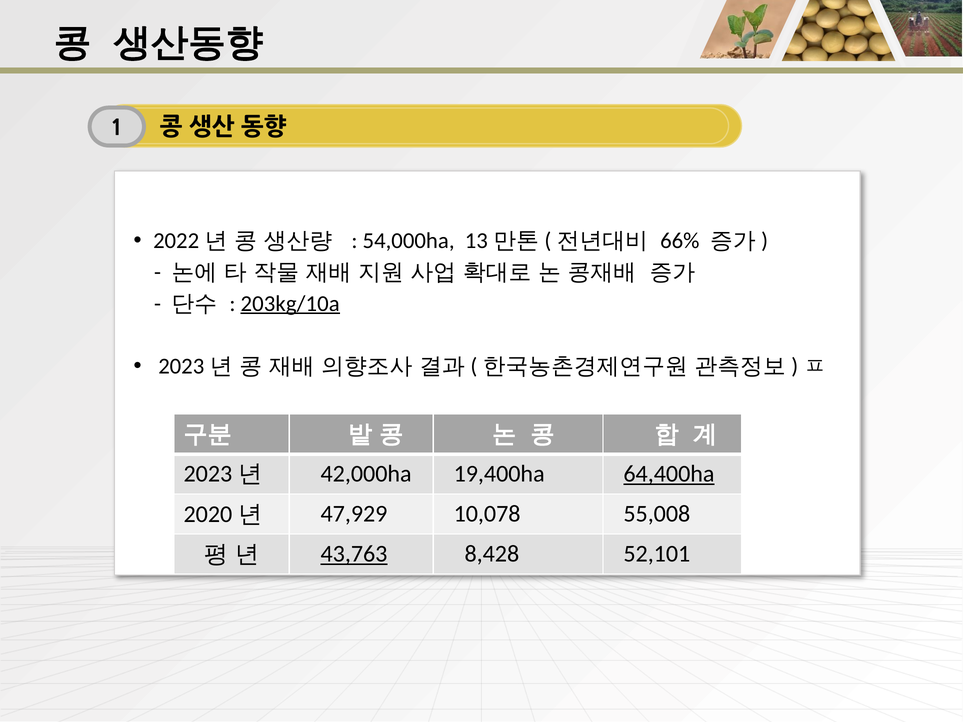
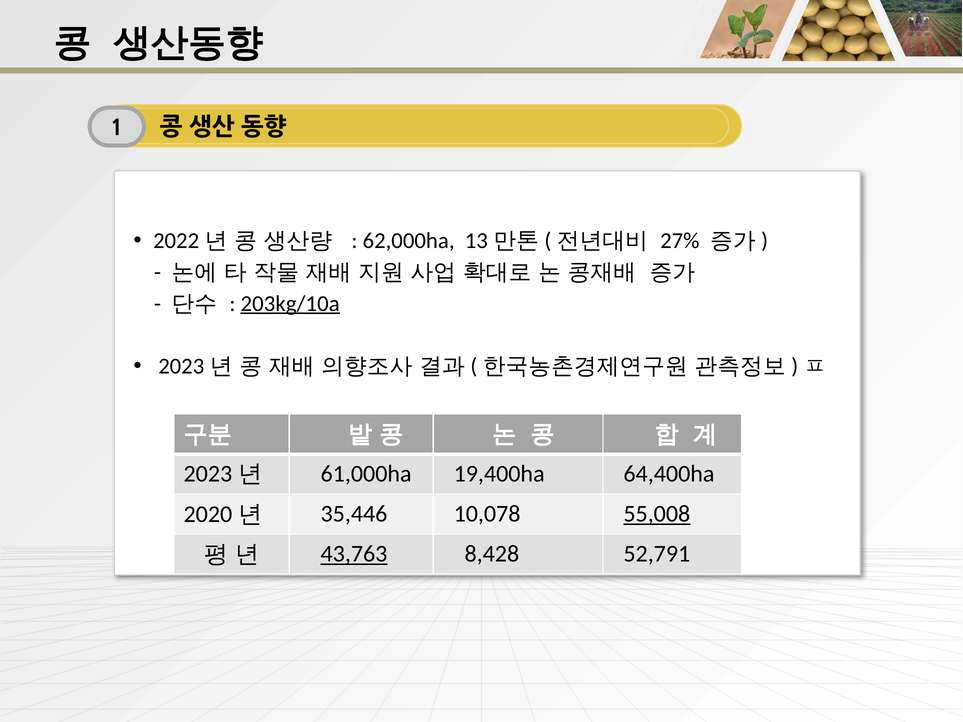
54,000ha: 54,000ha -> 62,000ha
66%: 66% -> 27%
42,000ha: 42,000ha -> 61,000ha
64,400ha underline: present -> none
47,929: 47,929 -> 35,446
55,008 underline: none -> present
52,101: 52,101 -> 52,791
